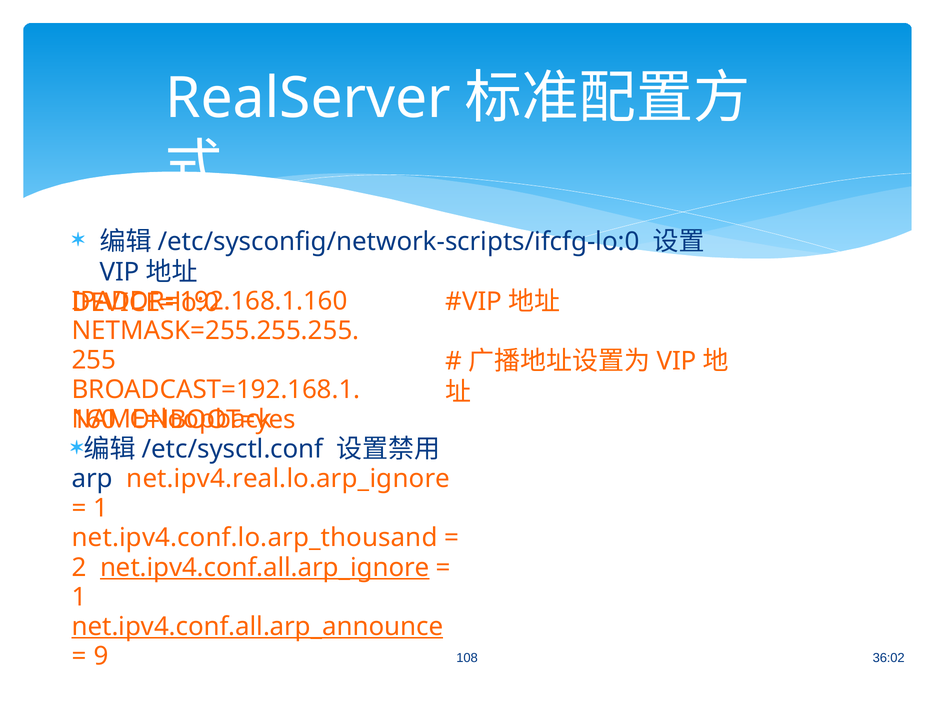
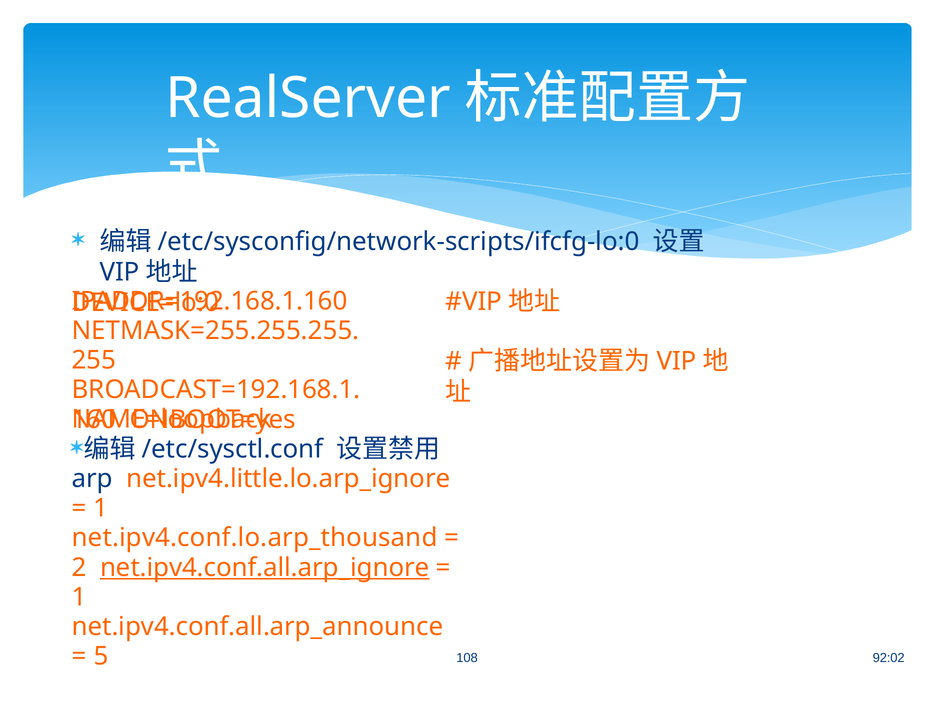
net.ipv4.real.lo.arp_ignore: net.ipv4.real.lo.arp_ignore -> net.ipv4.little.lo.arp_ignore
net.ipv4.conf.all.arp_announce underline: present -> none
9: 9 -> 5
36:02: 36:02 -> 92:02
